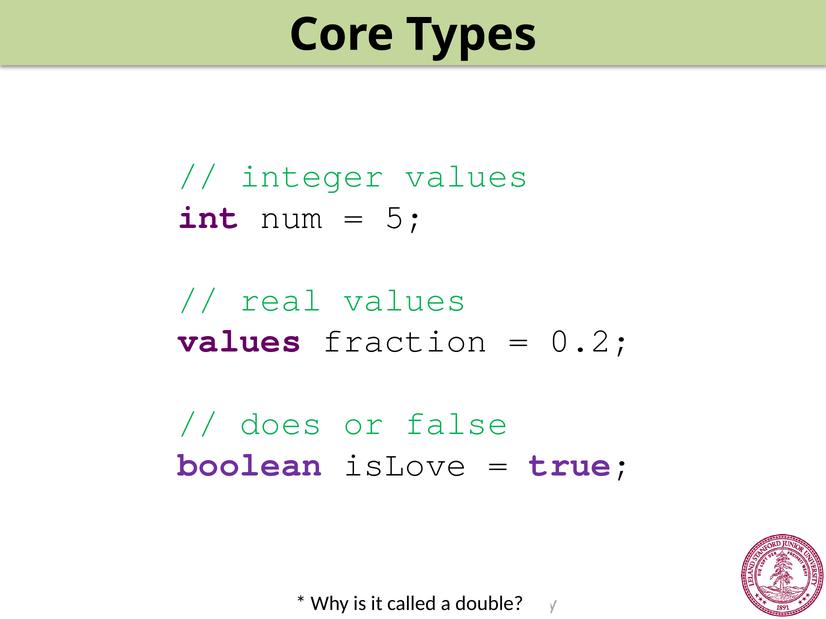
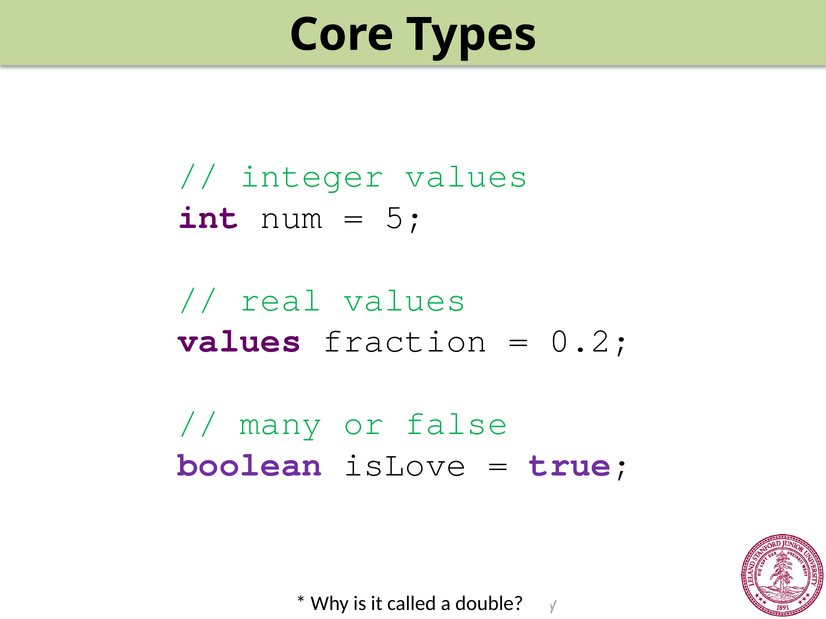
does: does -> many
